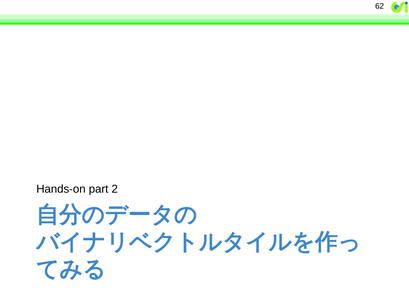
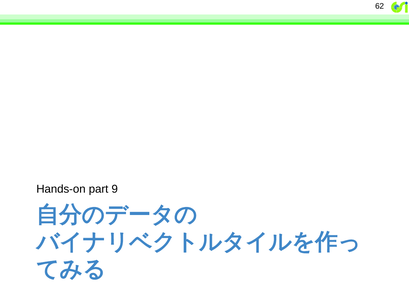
2: 2 -> 9
